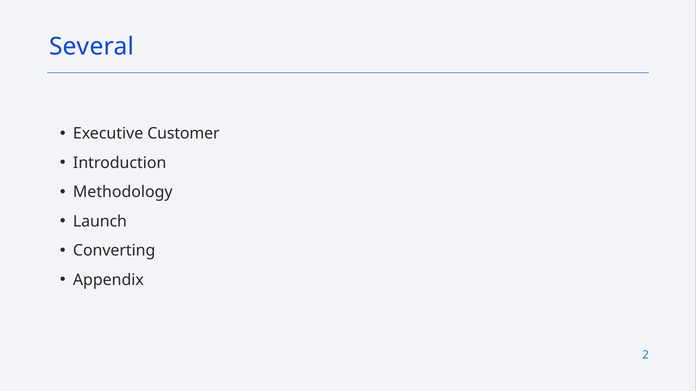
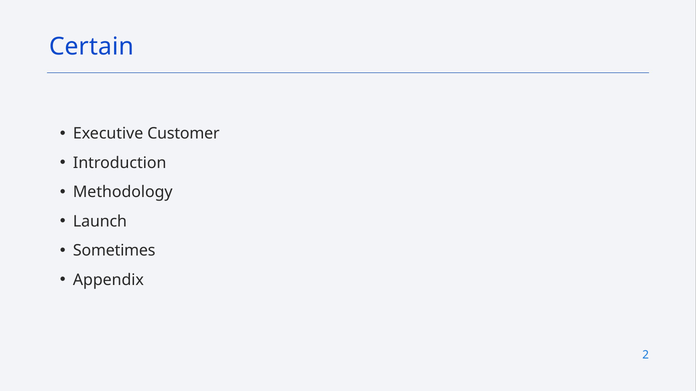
Several: Several -> Certain
Converting: Converting -> Sometimes
